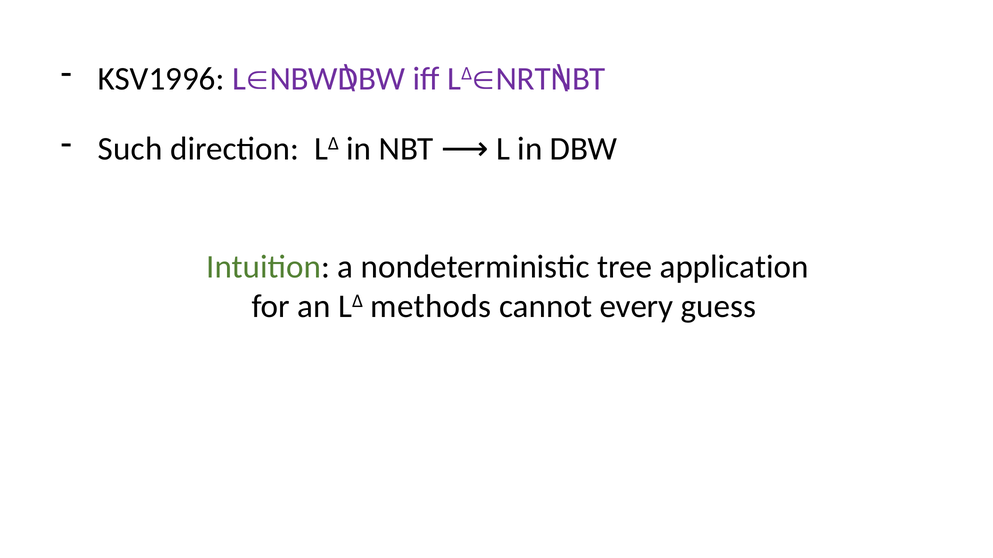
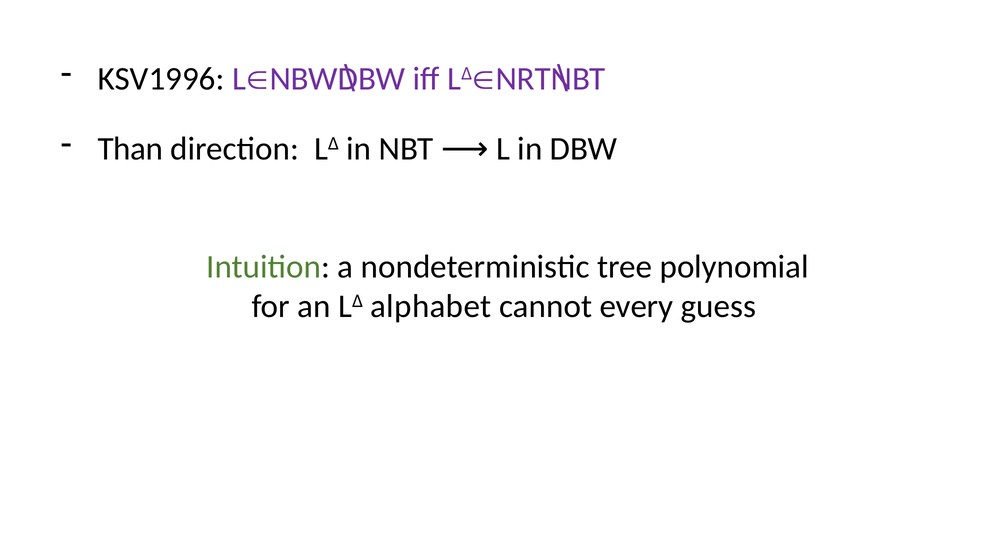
Such: Such -> Than
application: application -> polynomial
methods: methods -> alphabet
